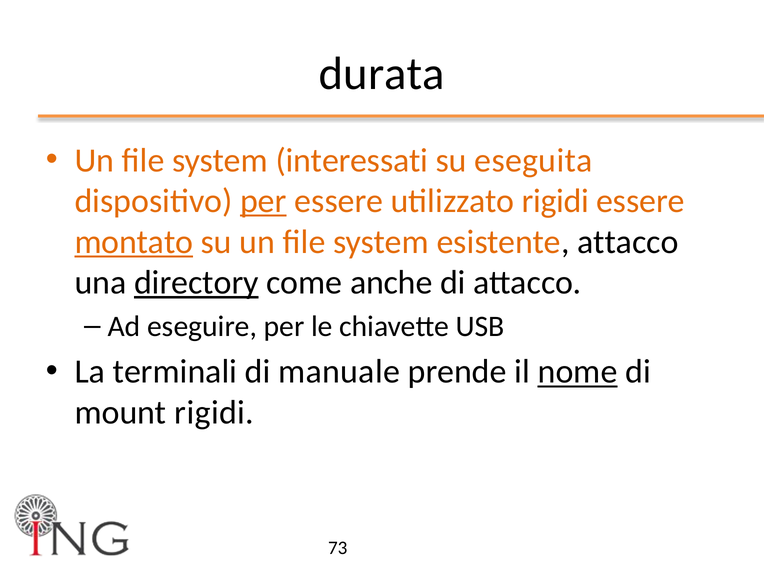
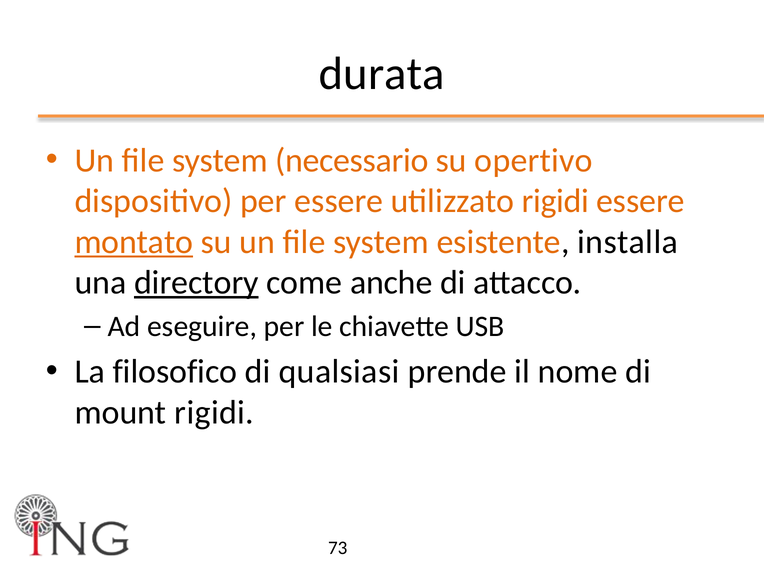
interessati: interessati -> necessario
eseguita: eseguita -> opertivo
per at (263, 201) underline: present -> none
esistente attacco: attacco -> installa
terminali: terminali -> filosofico
manuale: manuale -> qualsiasi
nome underline: present -> none
